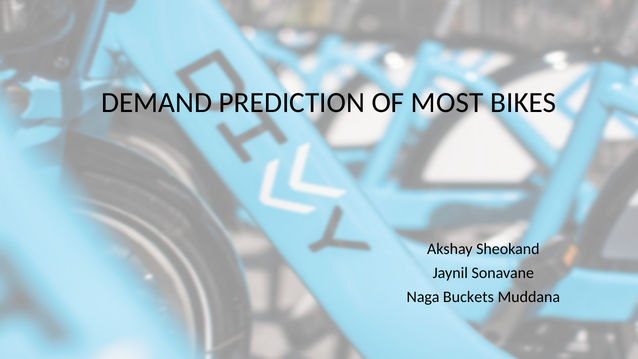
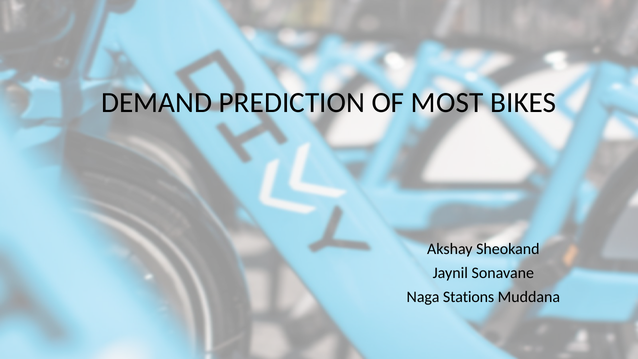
Buckets: Buckets -> Stations
